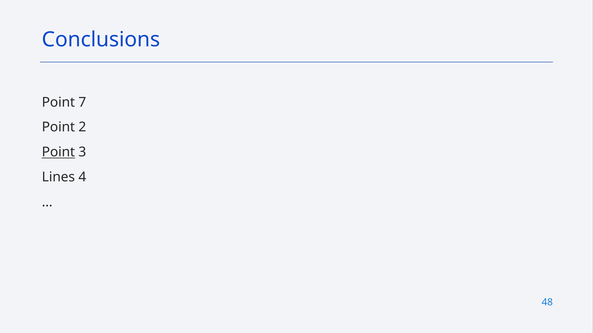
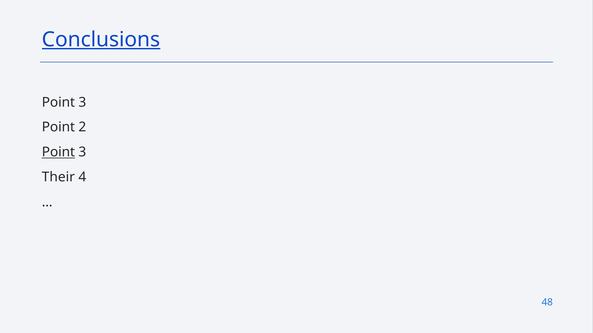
Conclusions underline: none -> present
7 at (82, 102): 7 -> 3
Lines: Lines -> Their
